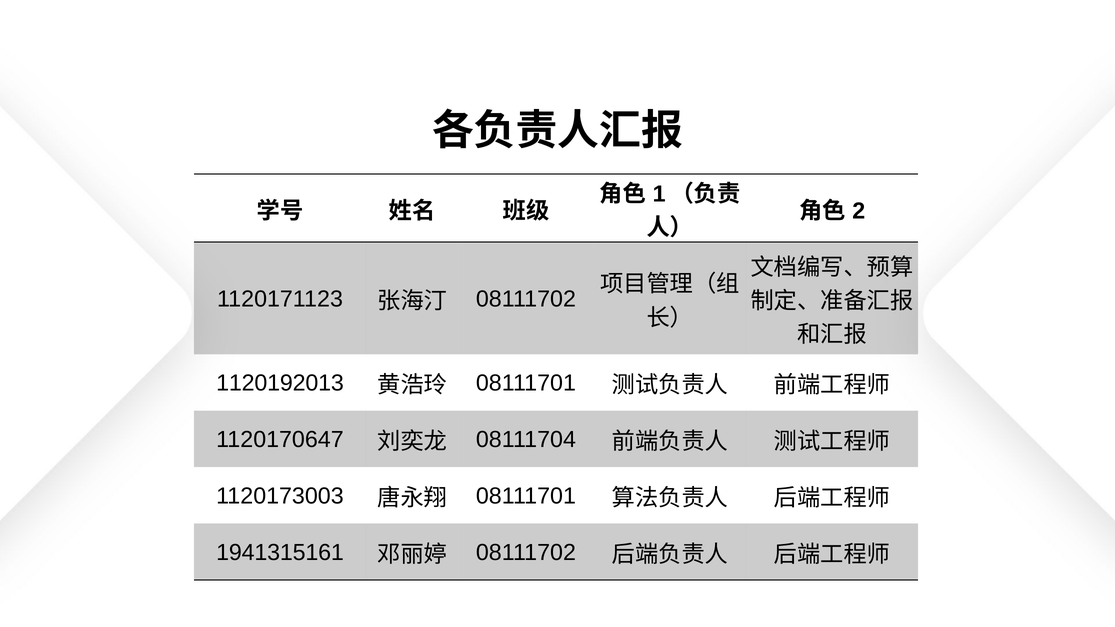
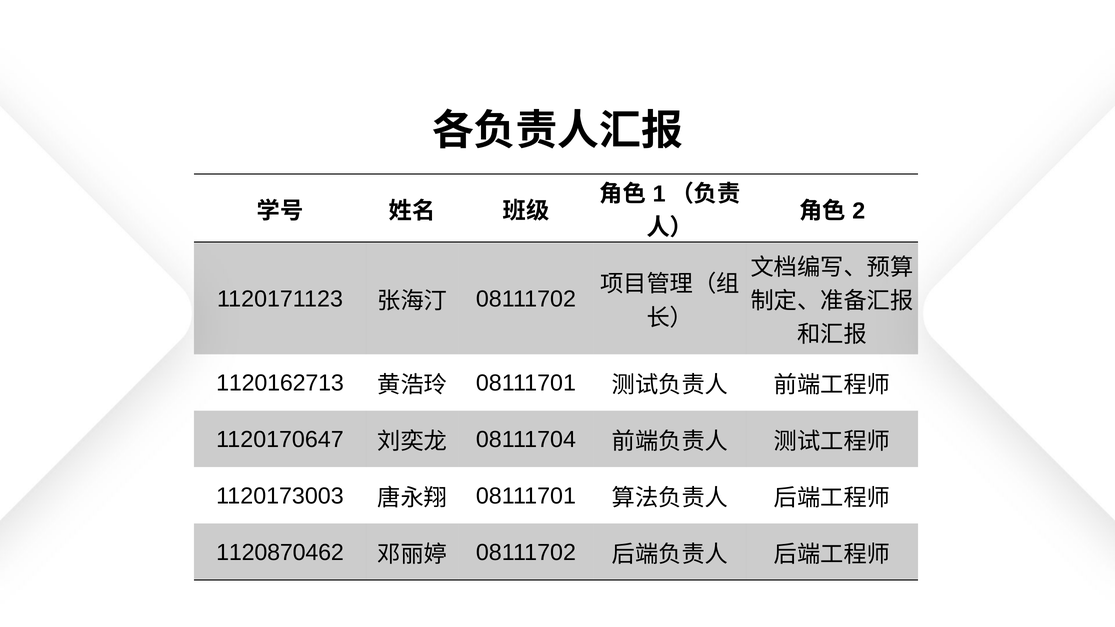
1120192013: 1120192013 -> 1120162713
1941315161: 1941315161 -> 1120870462
